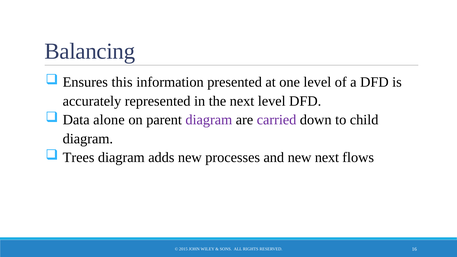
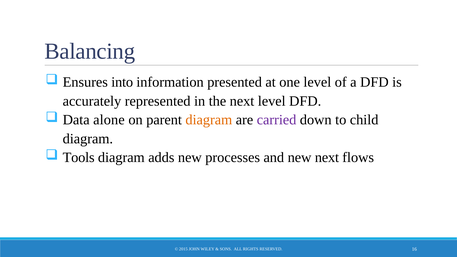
this: this -> into
diagram at (209, 120) colour: purple -> orange
Trees: Trees -> Tools
